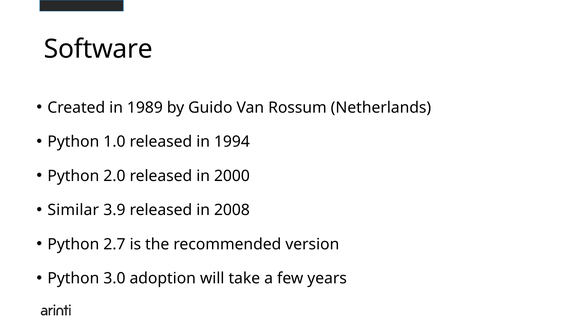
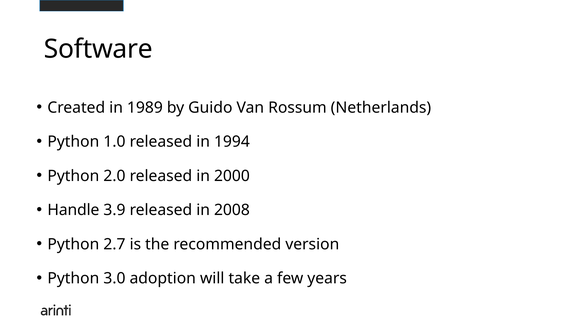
Similar: Similar -> Handle
